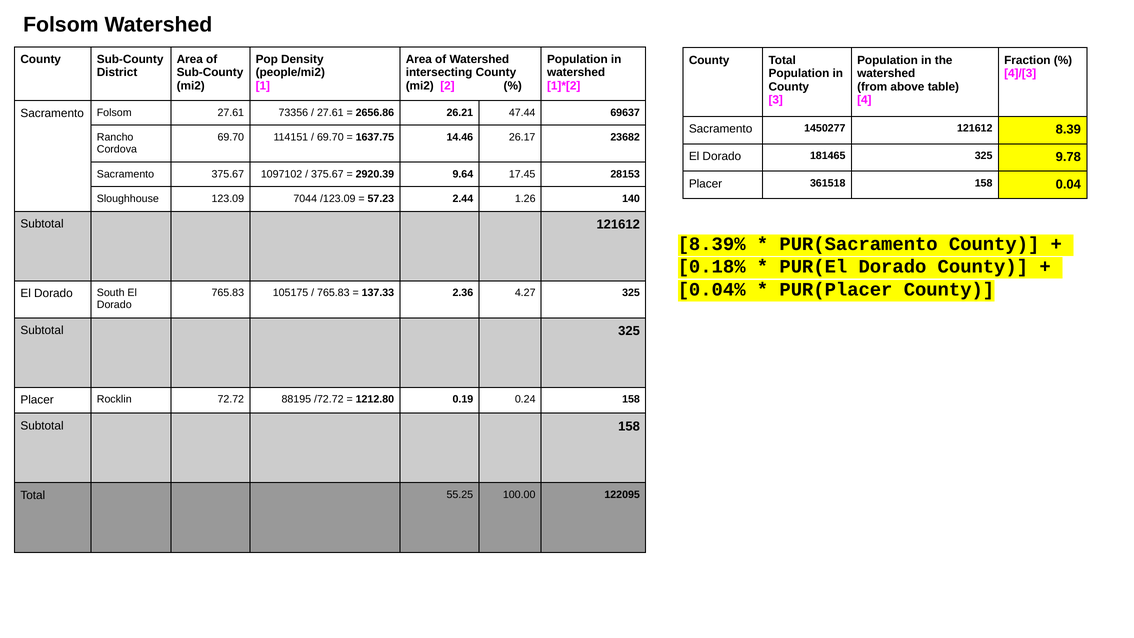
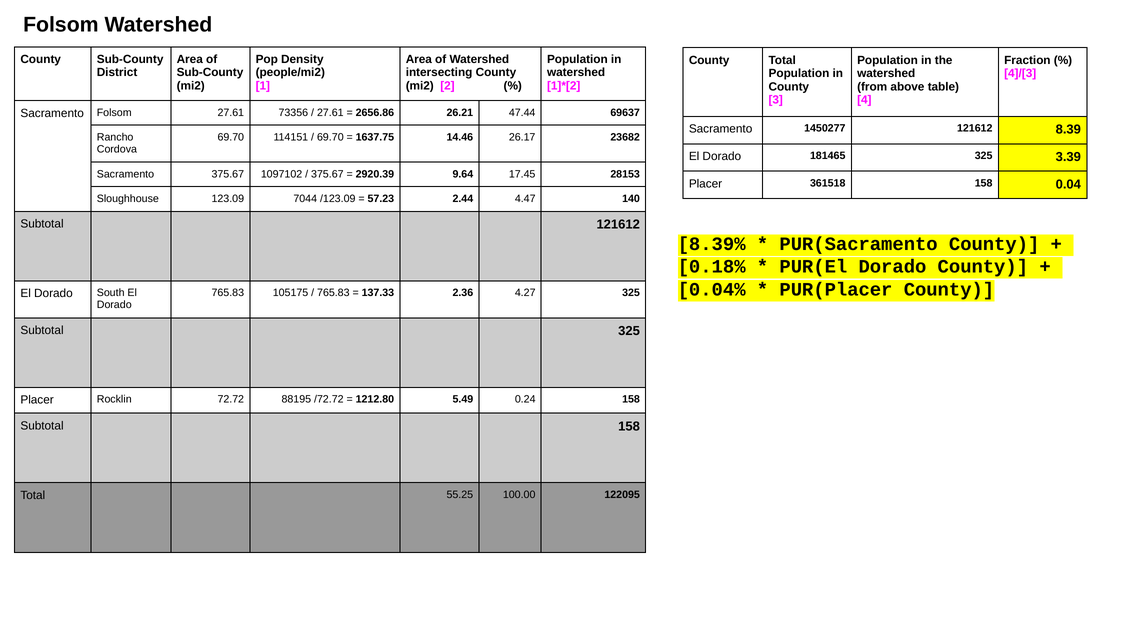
9.78: 9.78 -> 3.39
1.26: 1.26 -> 4.47
0.19: 0.19 -> 5.49
